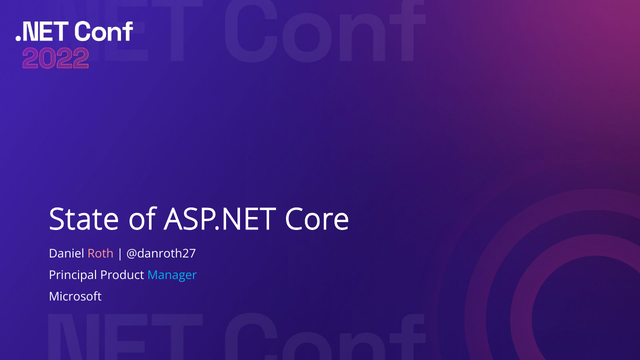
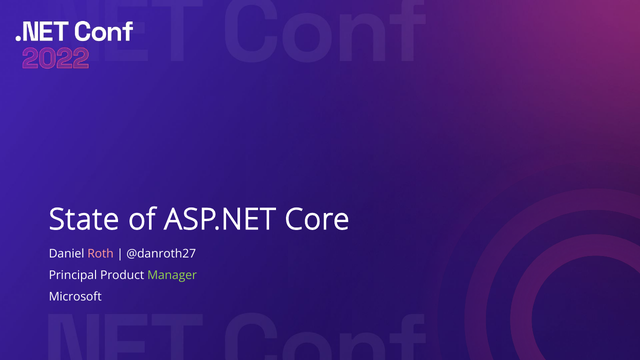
Manager colour: light blue -> light green
